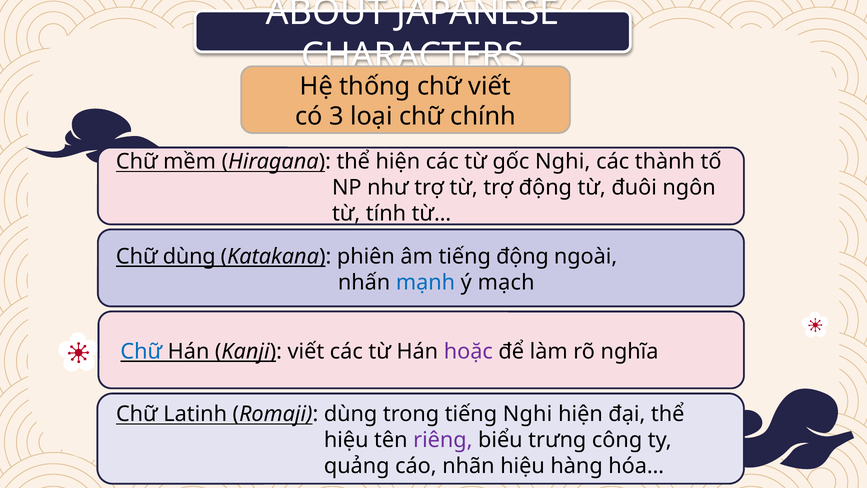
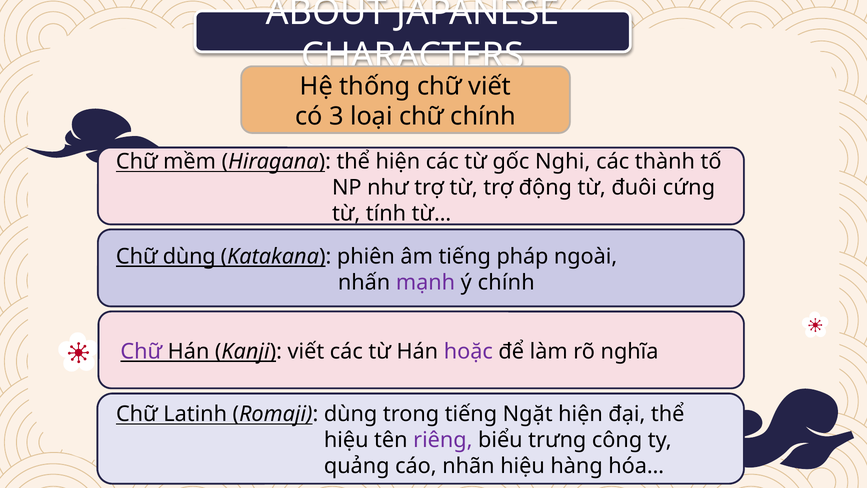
ngôn: ngôn -> cứng
tiếng động: động -> pháp
mạnh colour: blue -> purple
ý mạch: mạch -> chính
Chữ at (141, 351) colour: blue -> purple
tiếng Nghi: Nghi -> Ngặt
